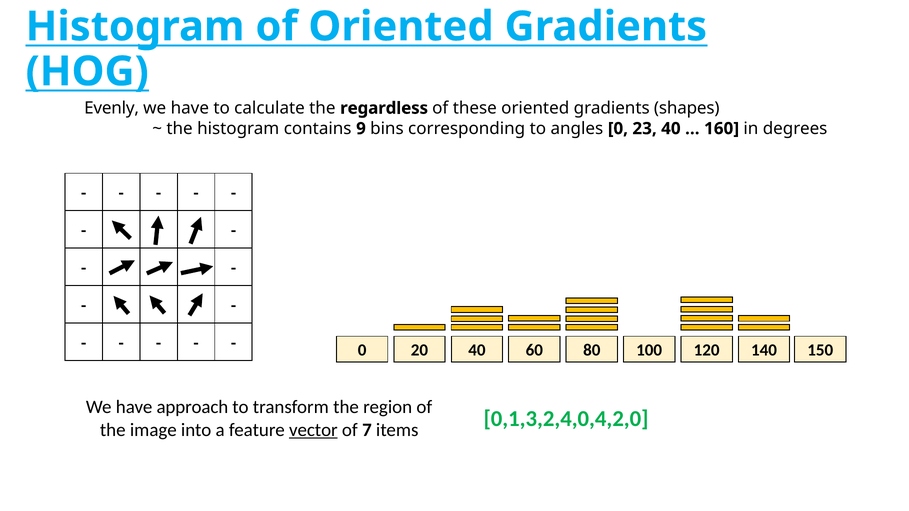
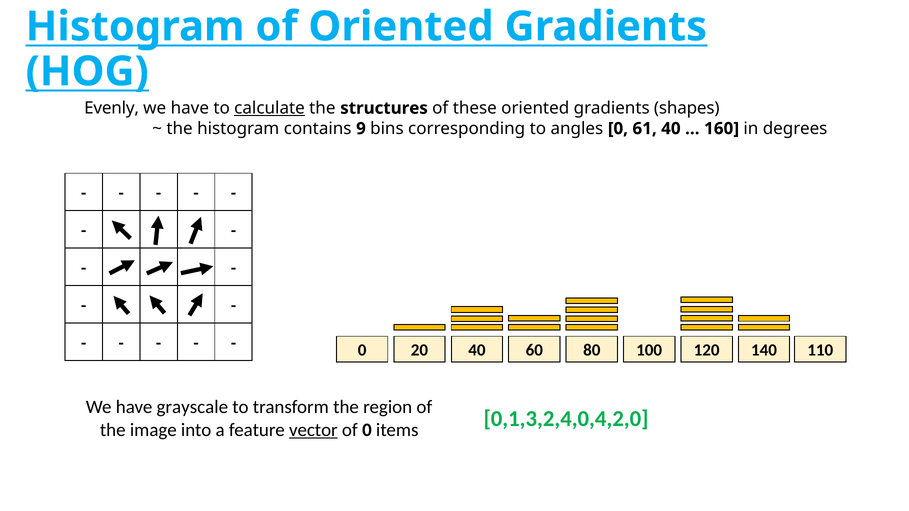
calculate underline: none -> present
regardless: regardless -> structures
23: 23 -> 61
150: 150 -> 110
approach: approach -> grayscale
of 7: 7 -> 0
